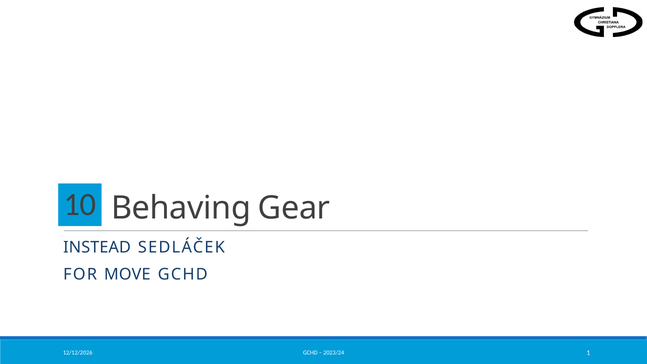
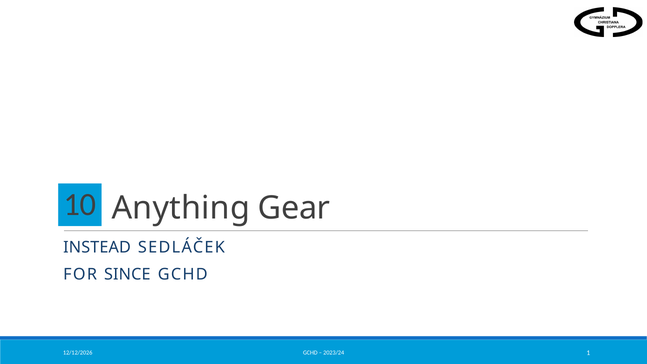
Behaving: Behaving -> Anything
MOVE: MOVE -> SINCE
